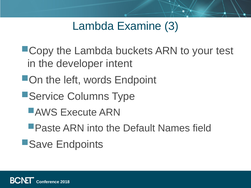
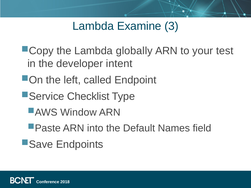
buckets: buckets -> globally
words: words -> called
Columns: Columns -> Checklist
Execute: Execute -> Window
